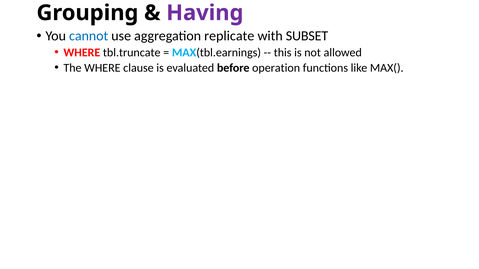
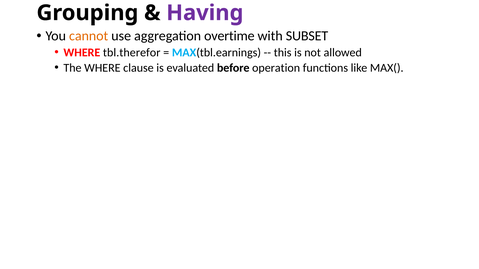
cannot colour: blue -> orange
replicate: replicate -> overtime
tbl.truncate: tbl.truncate -> tbl.therefor
